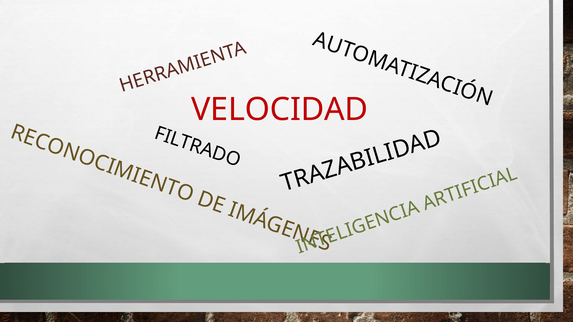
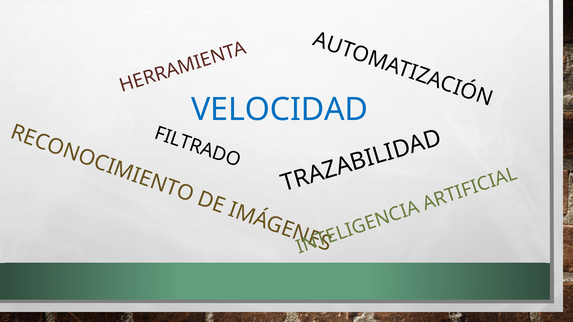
VELOCIDAD colour: red -> blue
